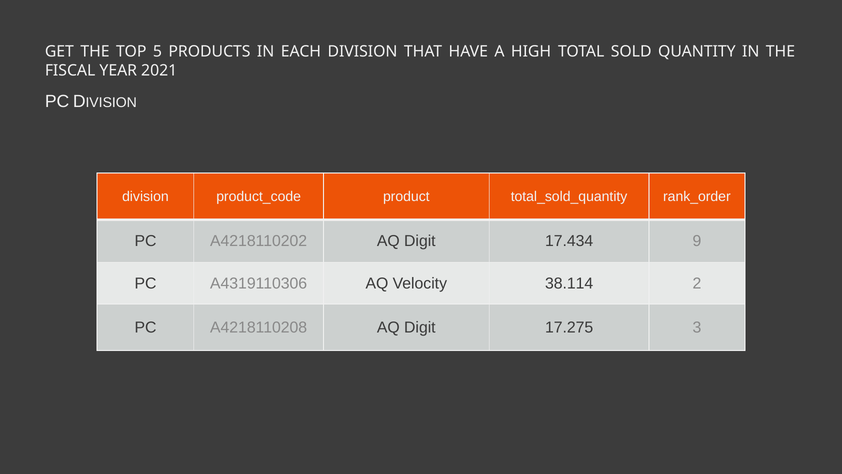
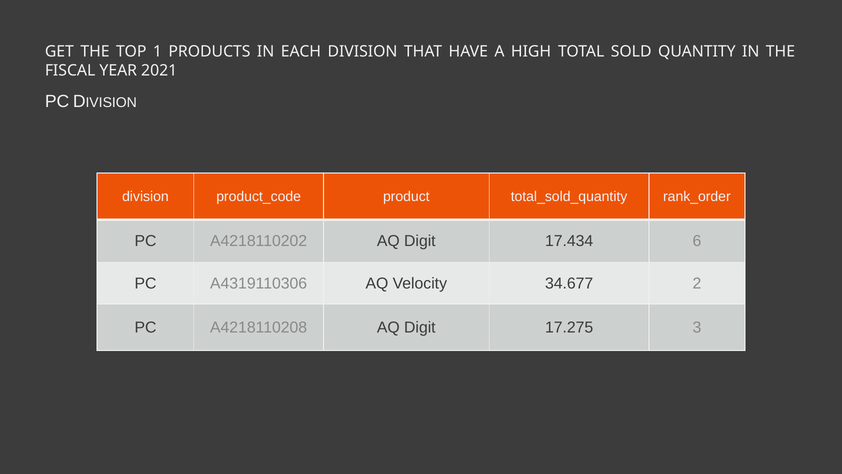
5: 5 -> 1
9: 9 -> 6
38.114: 38.114 -> 34.677
